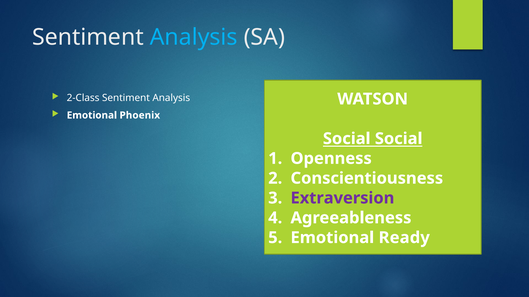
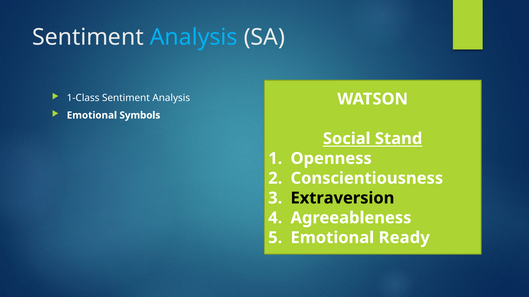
2-Class: 2-Class -> 1-Class
Phoenix: Phoenix -> Symbols
Social Social: Social -> Stand
Extraversion colour: purple -> black
